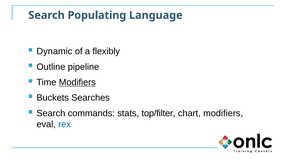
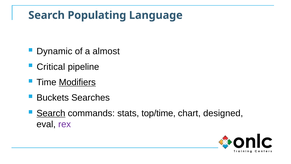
flexibly: flexibly -> almost
Outline: Outline -> Critical
Search at (51, 113) underline: none -> present
top/filter: top/filter -> top/time
chart modifiers: modifiers -> designed
rex colour: blue -> purple
